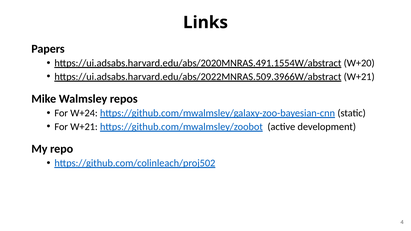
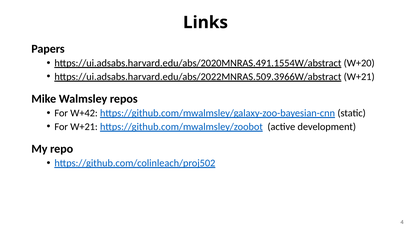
W+24: W+24 -> W+42
